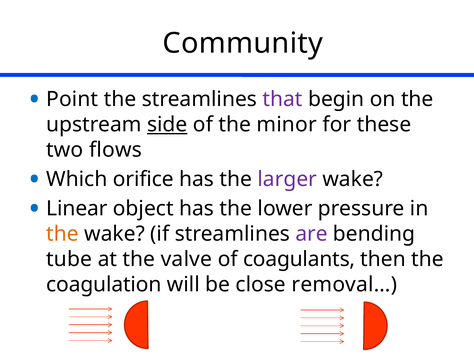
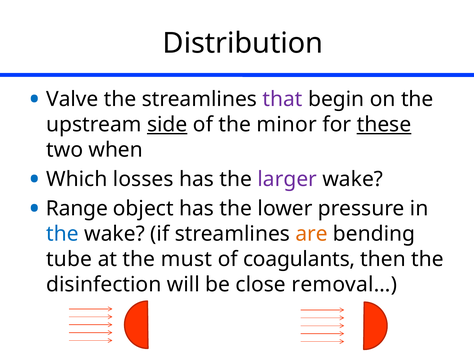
Community: Community -> Distribution
Point: Point -> Valve
these underline: none -> present
flows: flows -> when
orifice: orifice -> losses
Linear: Linear -> Range
the at (62, 234) colour: orange -> blue
are colour: purple -> orange
valve: valve -> must
coagulation: coagulation -> disinfection
